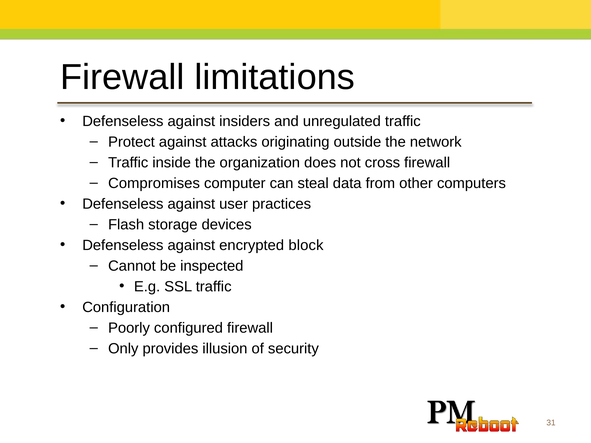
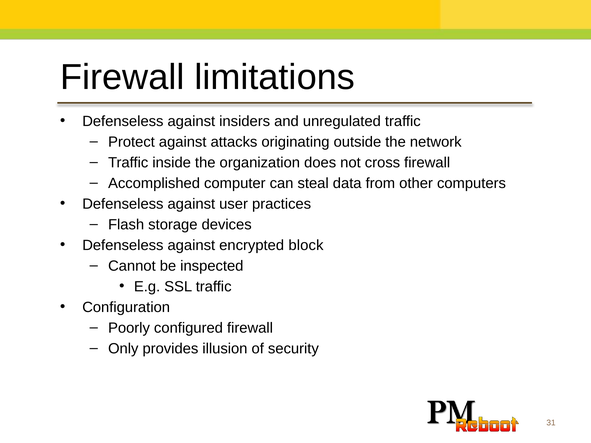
Compromises: Compromises -> Accomplished
